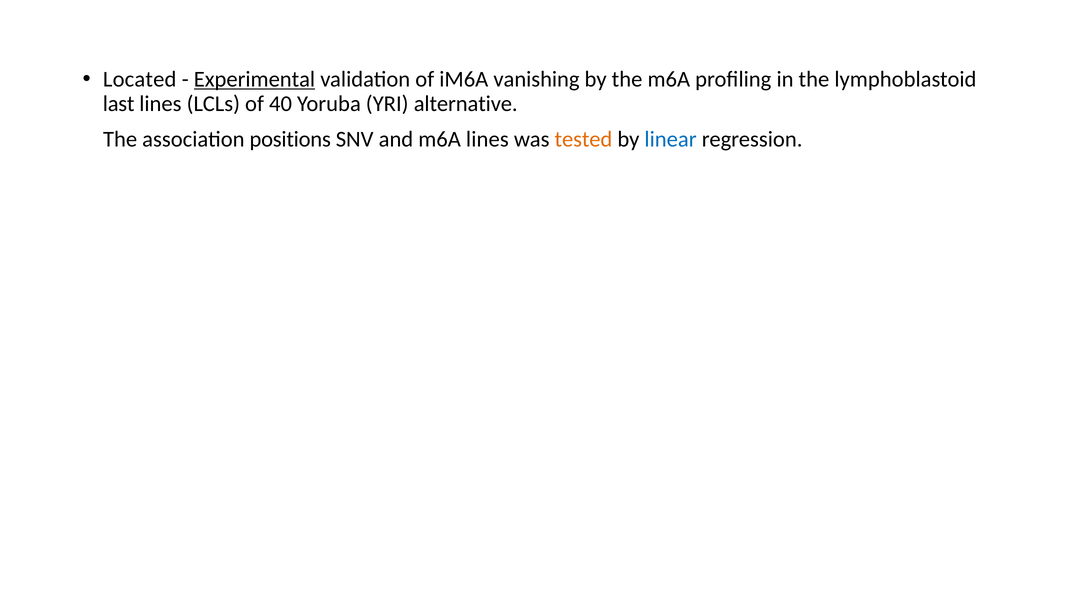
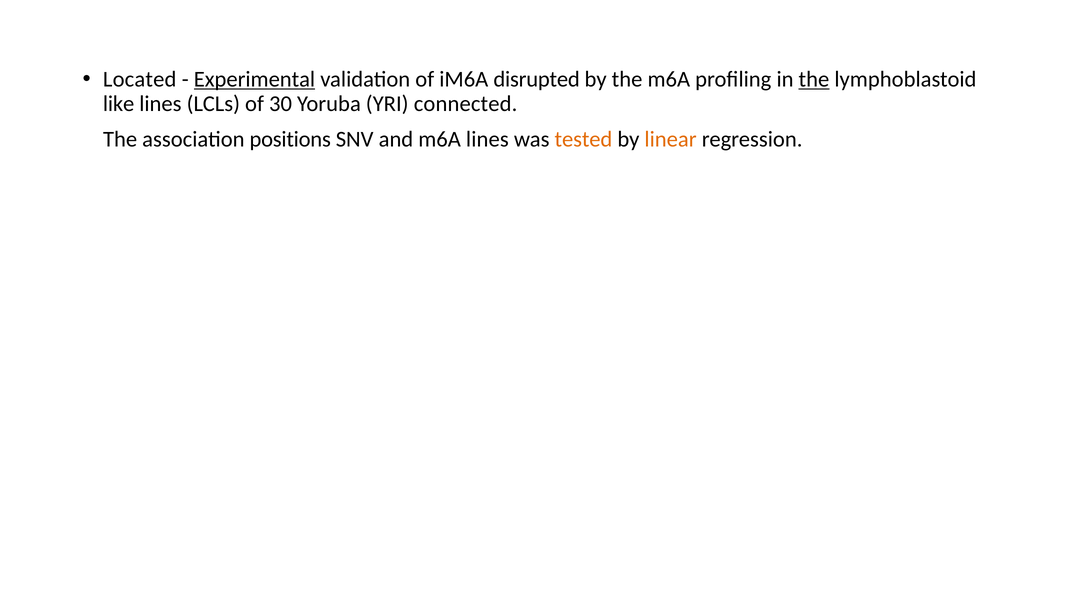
vanishing: vanishing -> disrupted
the at (814, 79) underline: none -> present
last: last -> like
40: 40 -> 30
alternative: alternative -> connected
linear colour: blue -> orange
